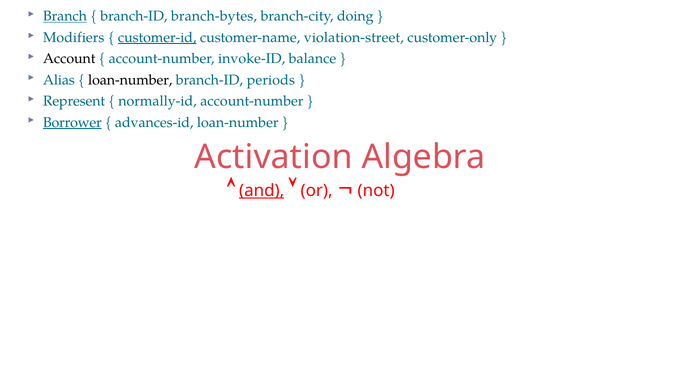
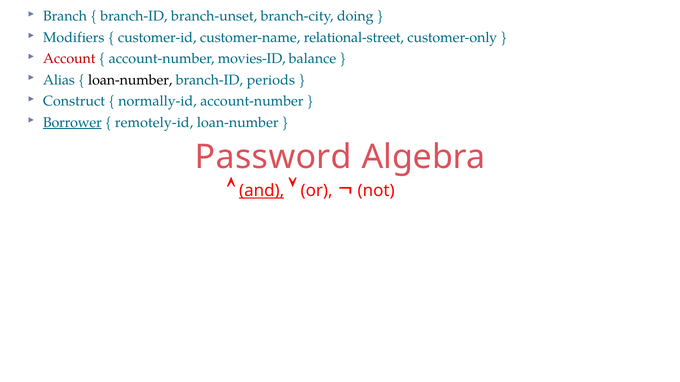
Branch underline: present -> none
branch-bytes: branch-bytes -> branch-unset
customer-id underline: present -> none
violation-street: violation-street -> relational-street
Account colour: black -> red
invoke-ID: invoke-ID -> movies-ID
Represent: Represent -> Construct
advances-id: advances-id -> remotely-id
Activation: Activation -> Password
